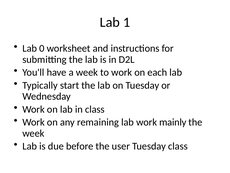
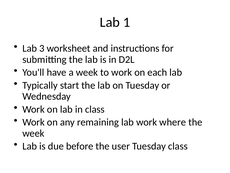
0: 0 -> 3
mainly: mainly -> where
